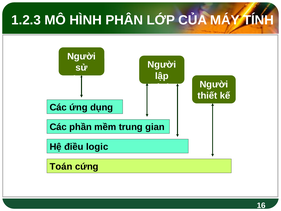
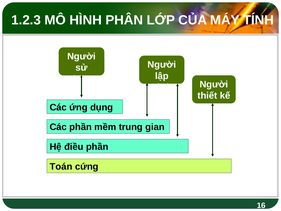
điều logic: logic -> phần
